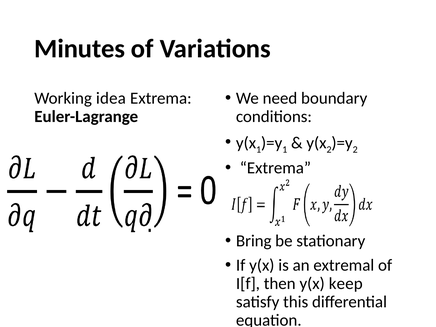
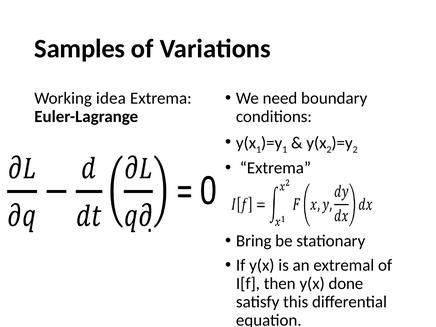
Minutes: Minutes -> Samples
keep: keep -> done
